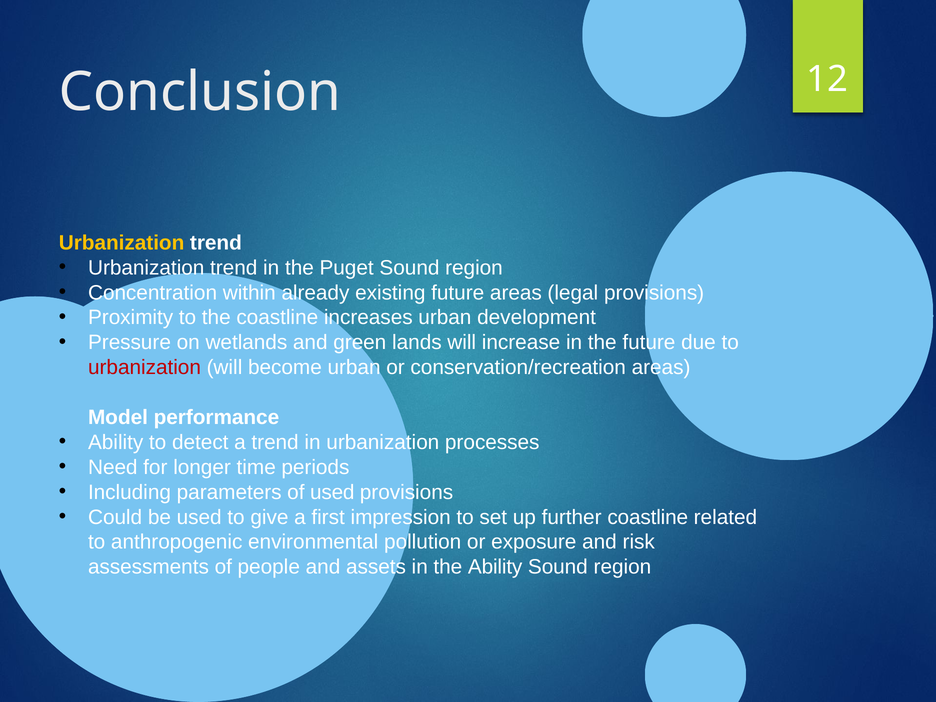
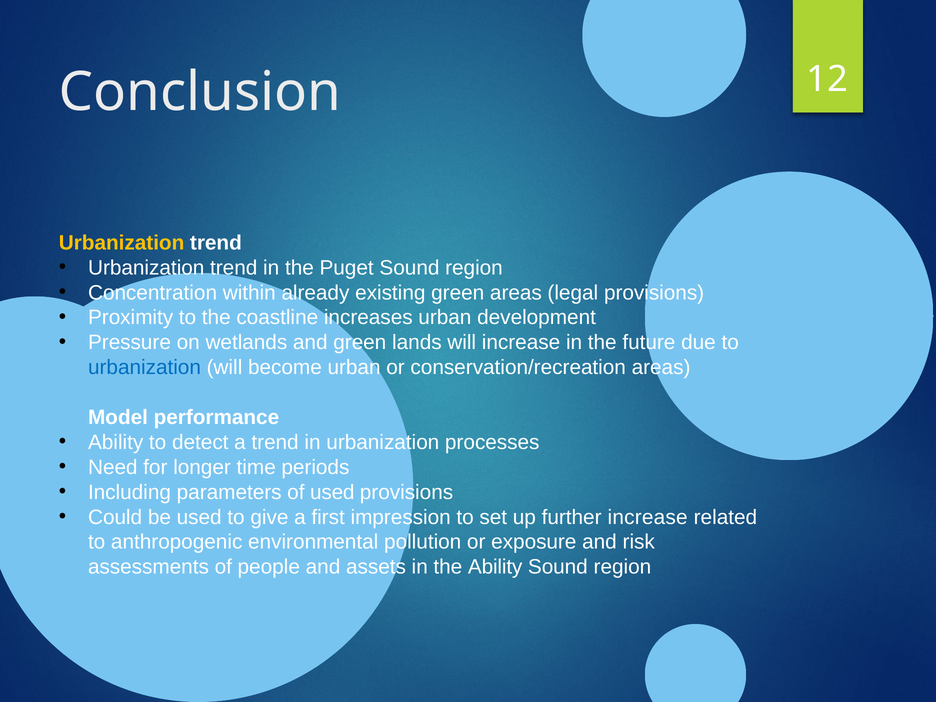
existing future: future -> green
urbanization at (145, 368) colour: red -> blue
further coastline: coastline -> increase
